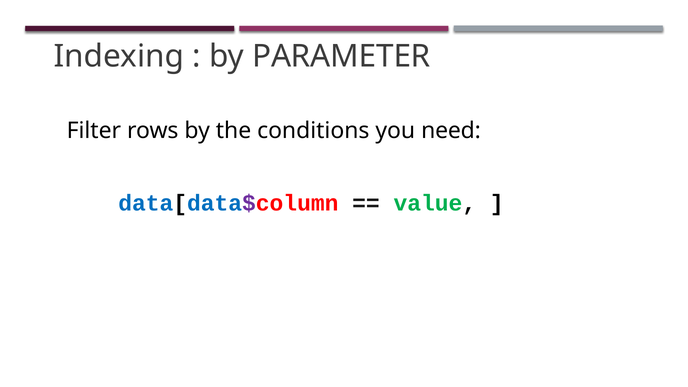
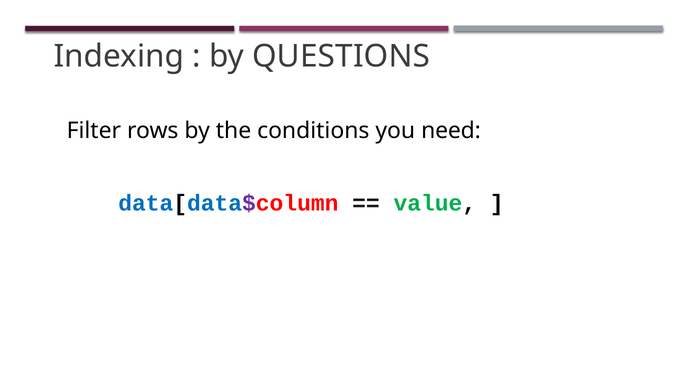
PARAMETER: PARAMETER -> QUESTIONS
